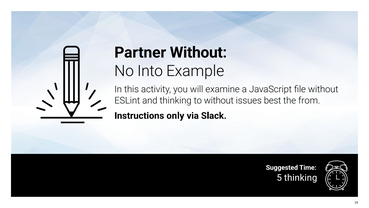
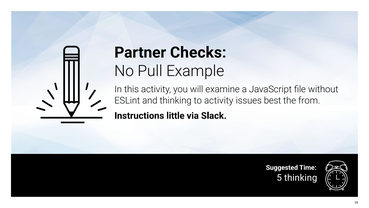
Partner Without: Without -> Checks
Into: Into -> Pull
to without: without -> activity
only: only -> little
